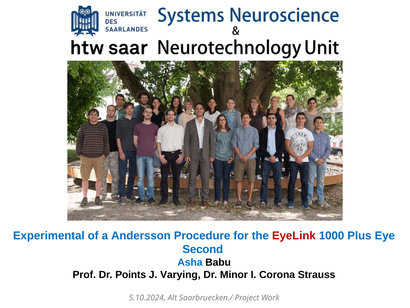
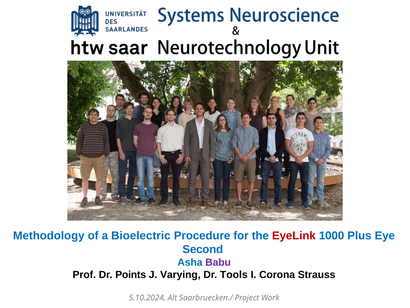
Experimental: Experimental -> Methodology
Andersson: Andersson -> Bioelectric
Babu colour: black -> purple
Minor: Minor -> Tools
